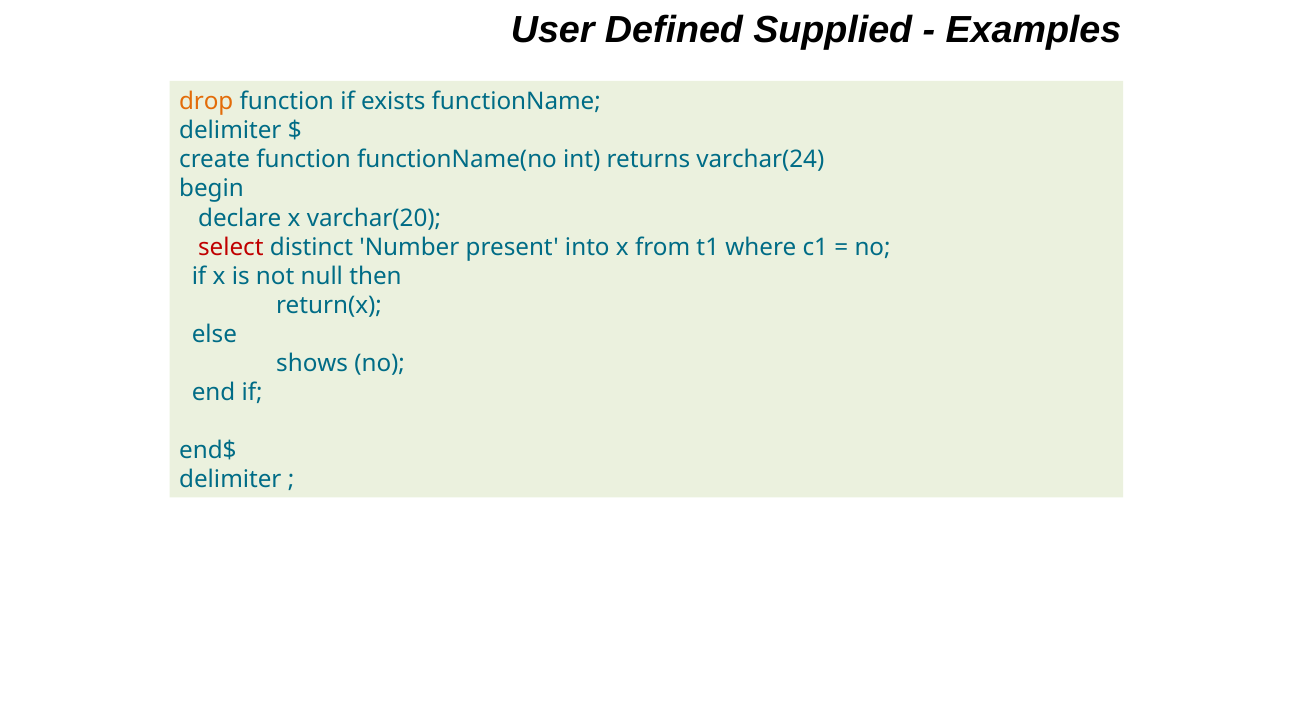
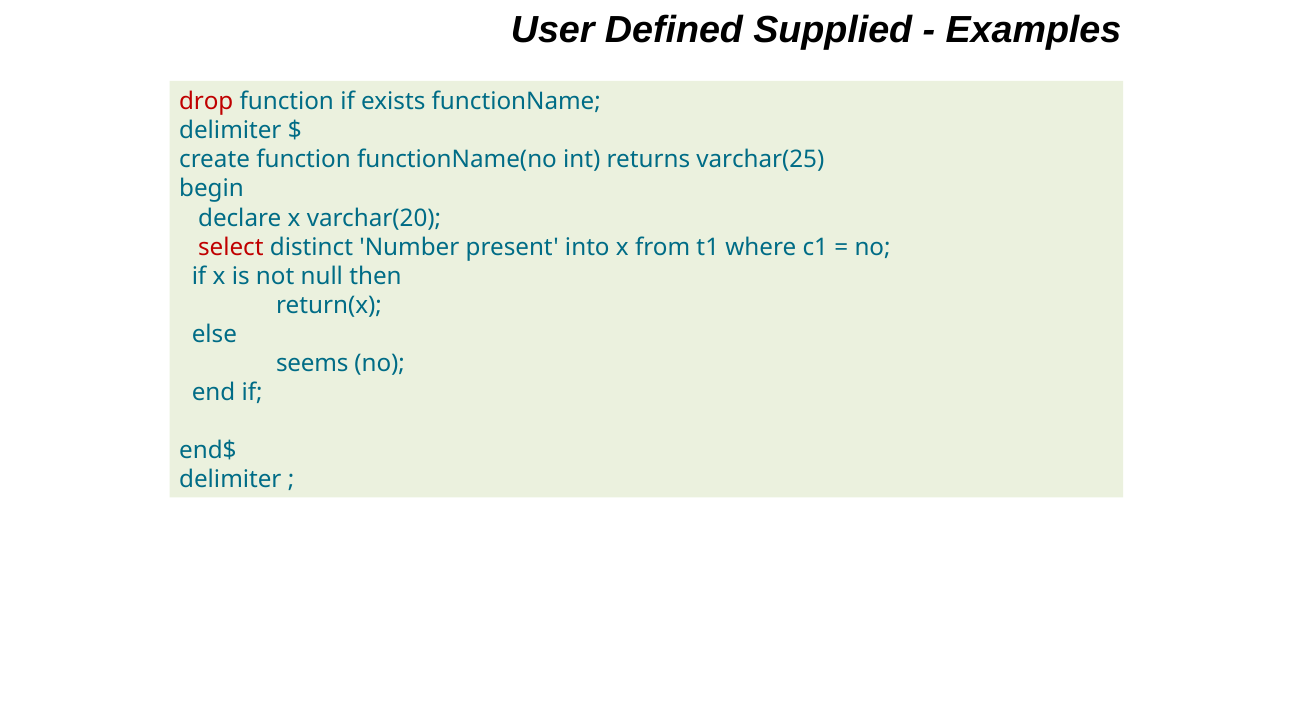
drop colour: orange -> red
varchar(24: varchar(24 -> varchar(25
shows: shows -> seems
